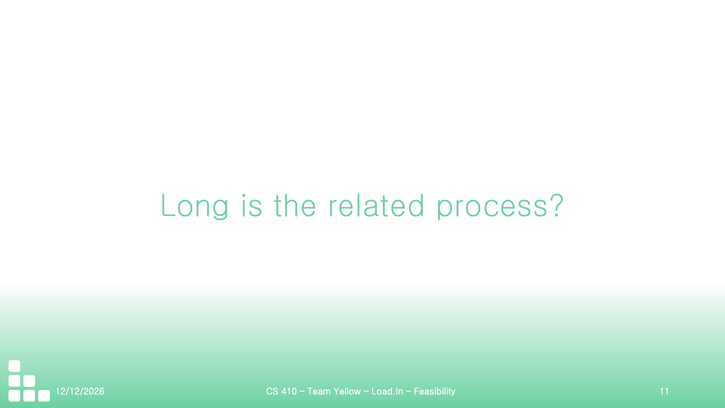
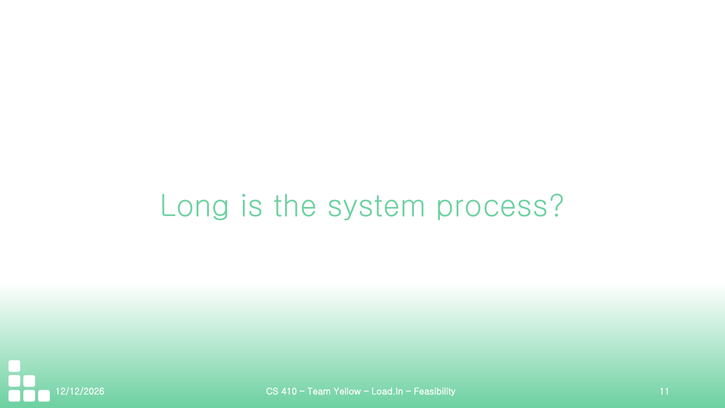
related: related -> system
